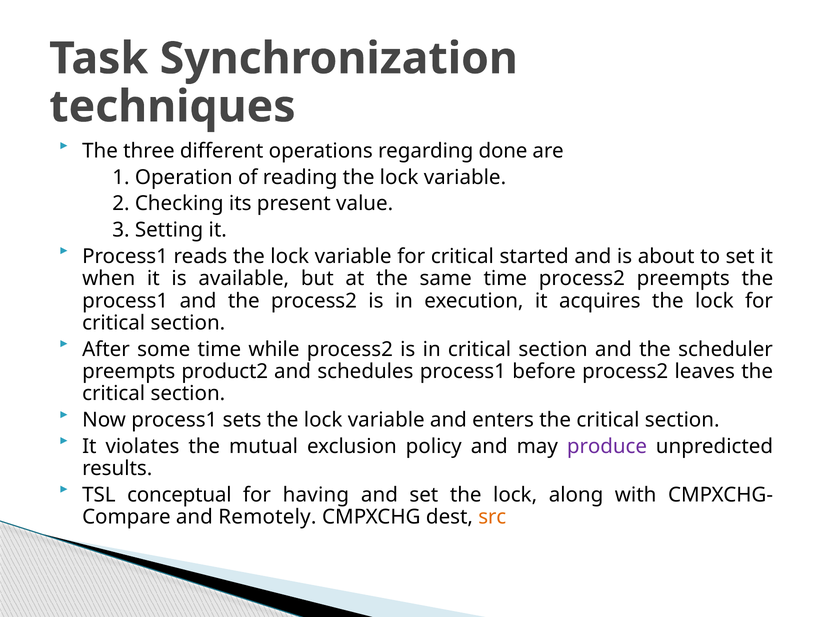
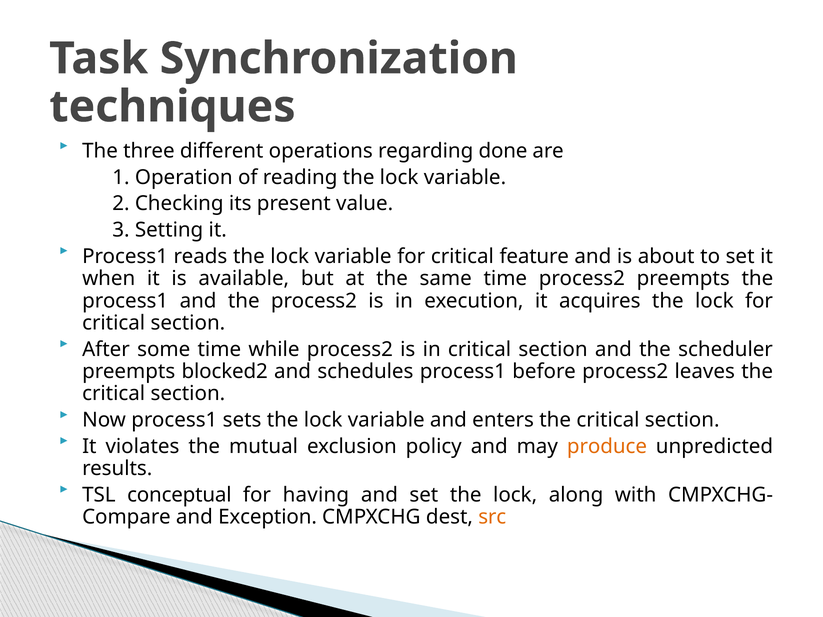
started: started -> feature
product2: product2 -> blocked2
produce colour: purple -> orange
Remotely: Remotely -> Exception
